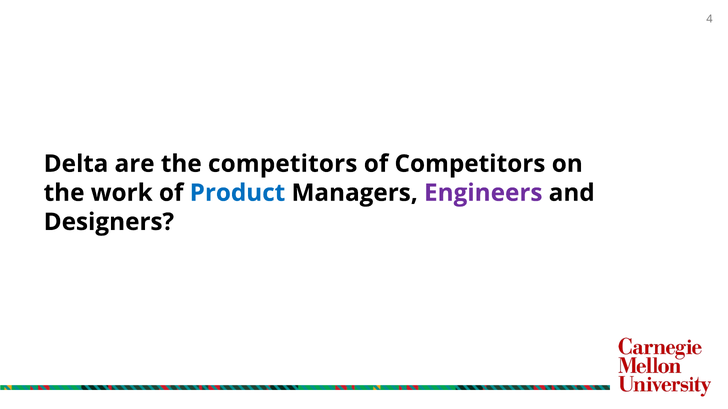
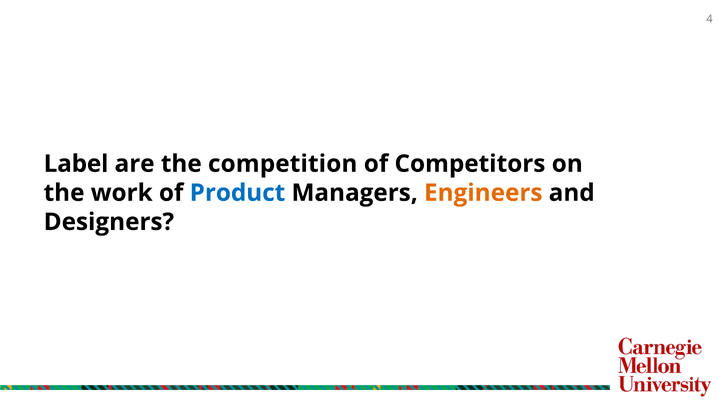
Delta: Delta -> Label
the competitors: competitors -> competition
Engineers colour: purple -> orange
